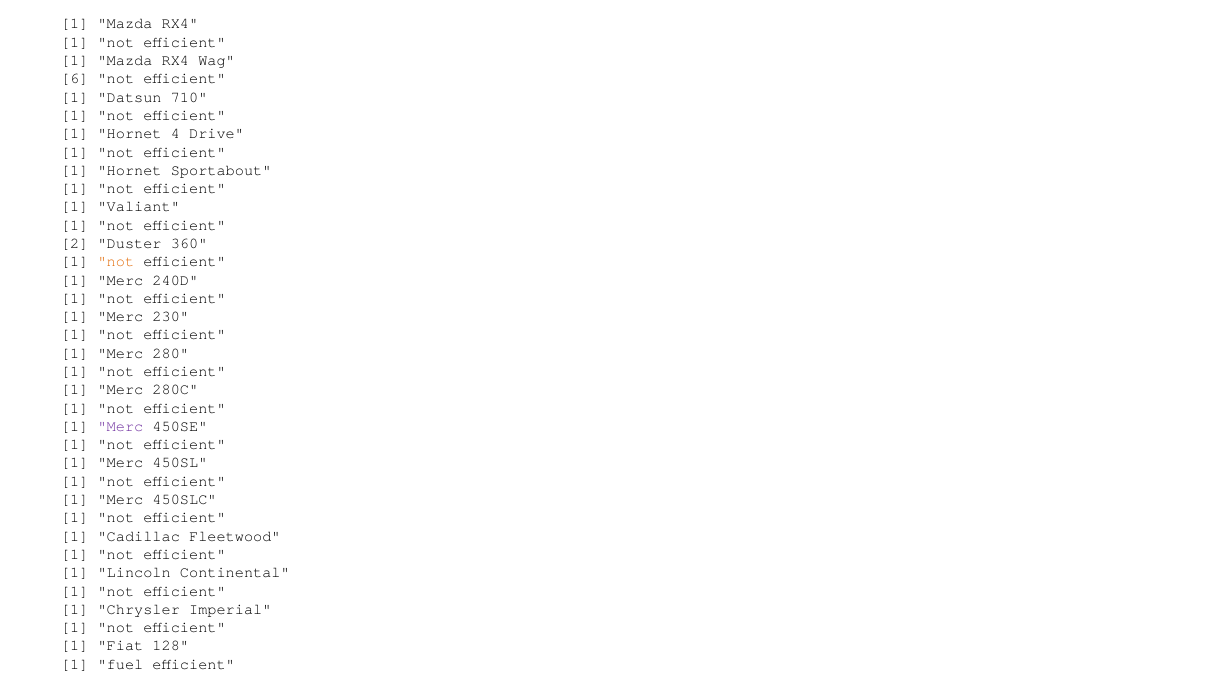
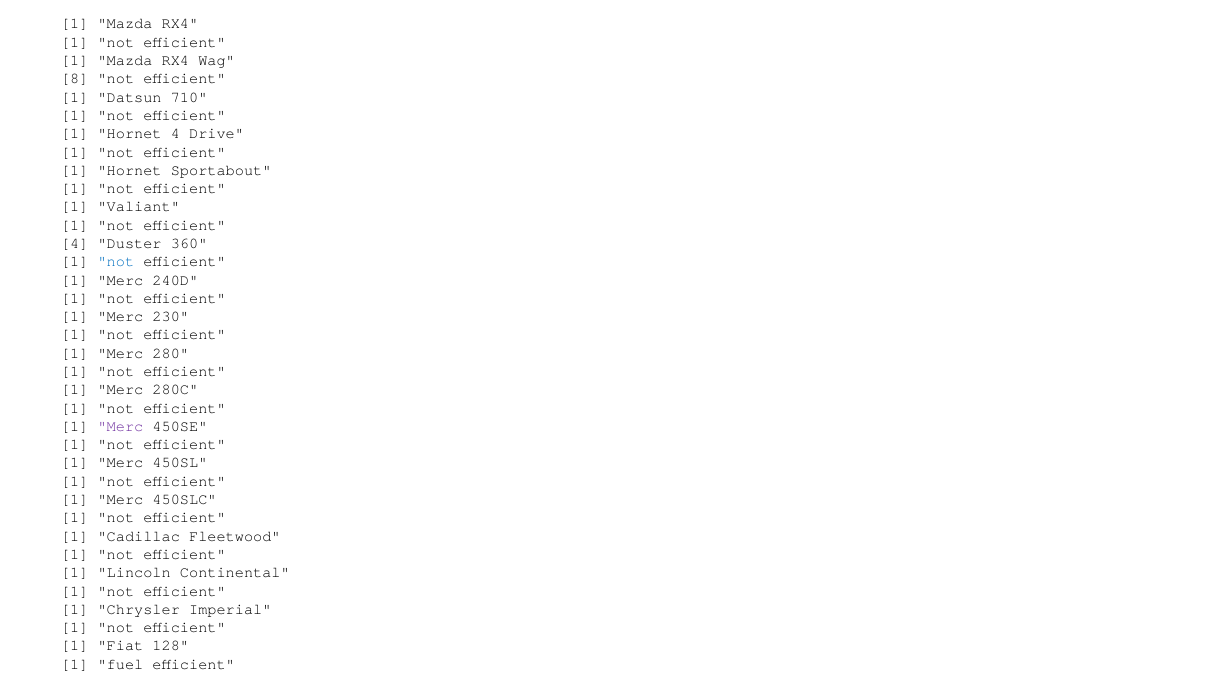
6: 6 -> 8
2 at (75, 244): 2 -> 4
not at (116, 262) colour: orange -> blue
